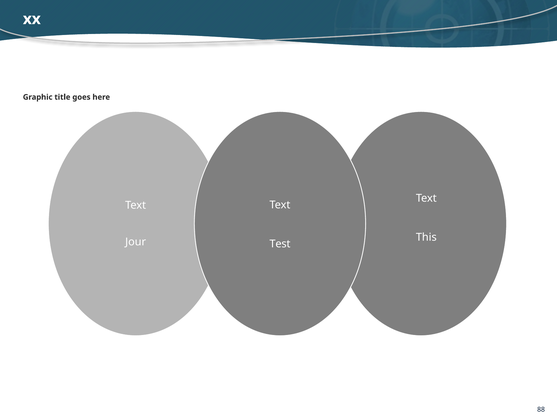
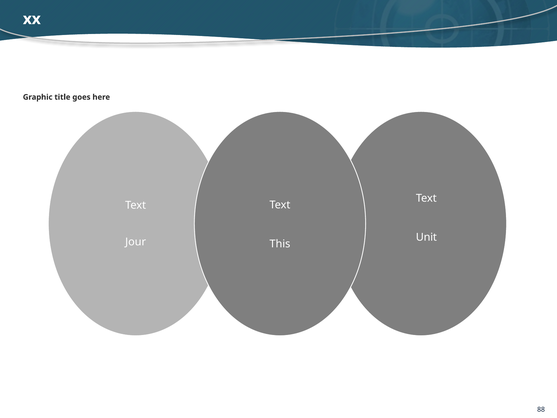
This: This -> Unit
Test: Test -> This
